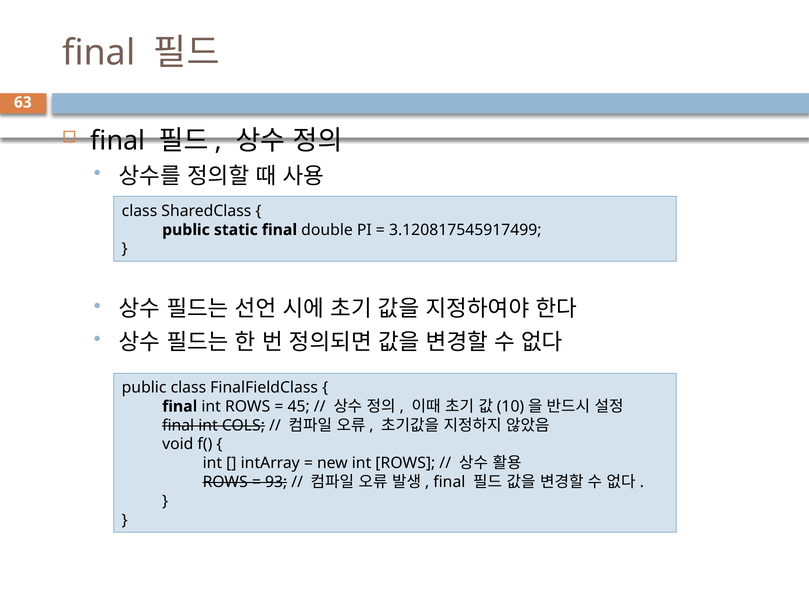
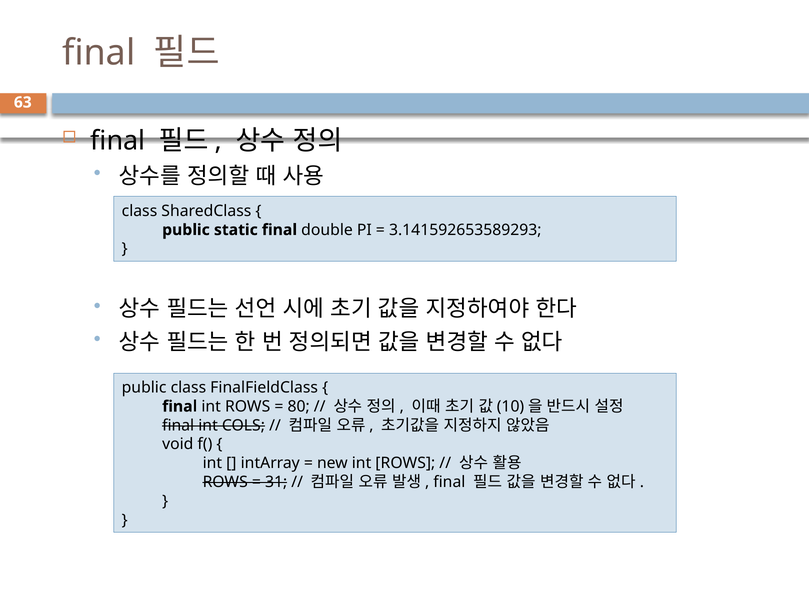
3.120817545917499: 3.120817545917499 -> 3.141592653589293
45: 45 -> 80
93: 93 -> 31
